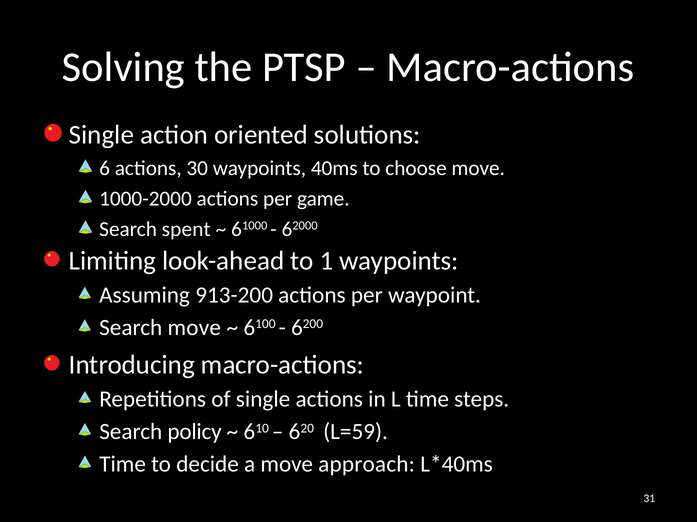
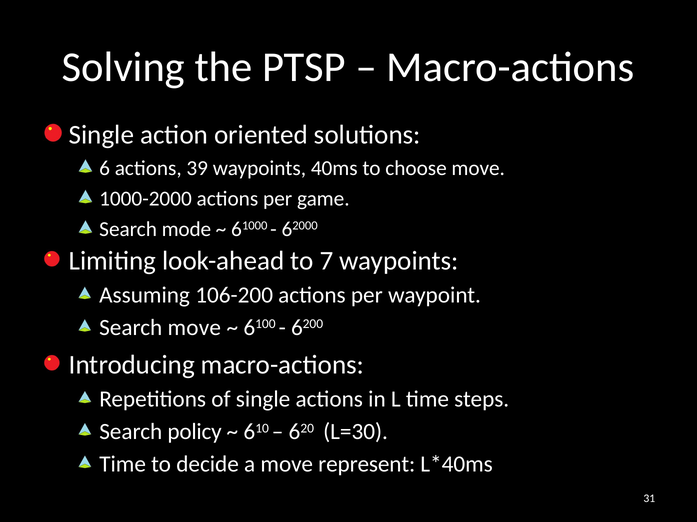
30: 30 -> 39
spent: spent -> mode
1: 1 -> 7
913-200: 913-200 -> 106-200
L=59: L=59 -> L=30
approach: approach -> represent
